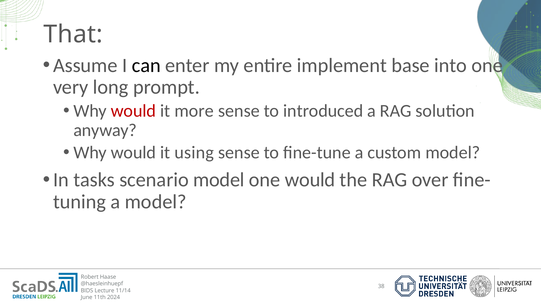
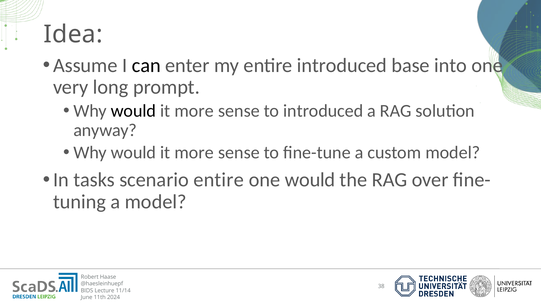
That: That -> Idea
entire implement: implement -> introduced
would at (133, 111) colour: red -> black
using at (194, 153): using -> more
scenario model: model -> entire
